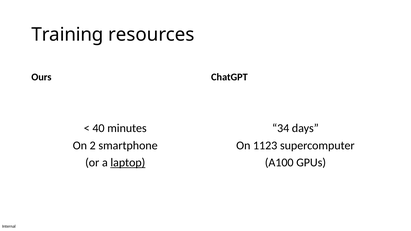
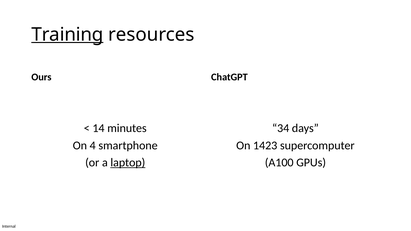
Training underline: none -> present
40: 40 -> 14
2: 2 -> 4
1123: 1123 -> 1423
